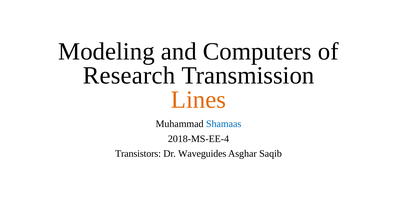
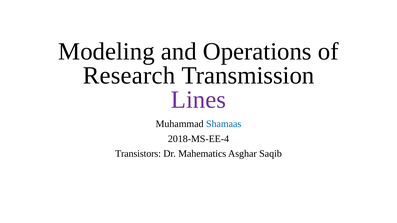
Computers: Computers -> Operations
Lines colour: orange -> purple
Waveguides: Waveguides -> Mahematics
